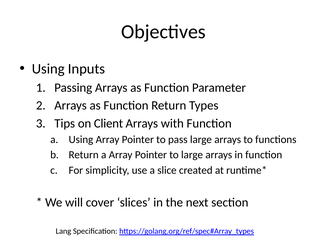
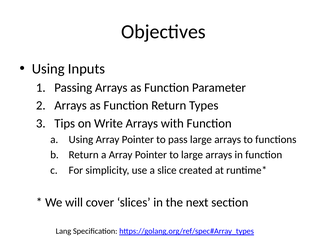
Client: Client -> Write
